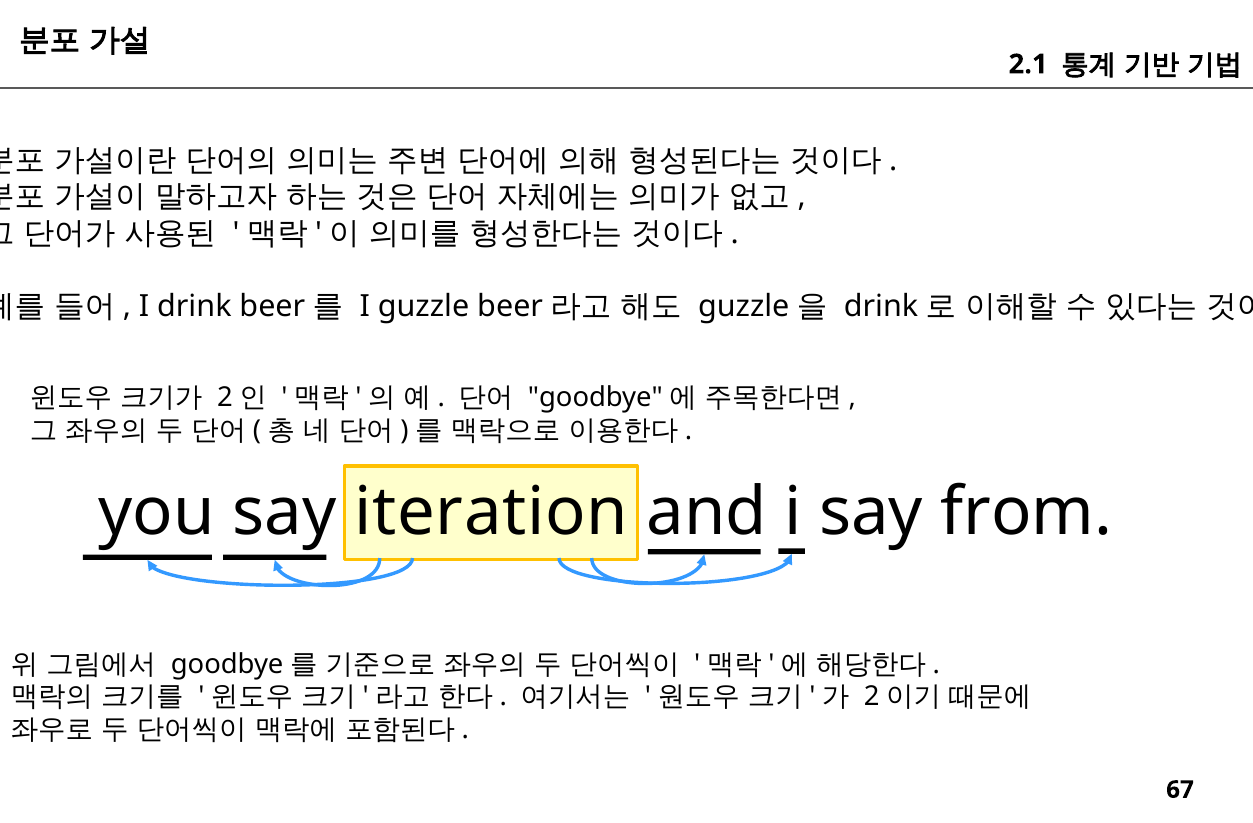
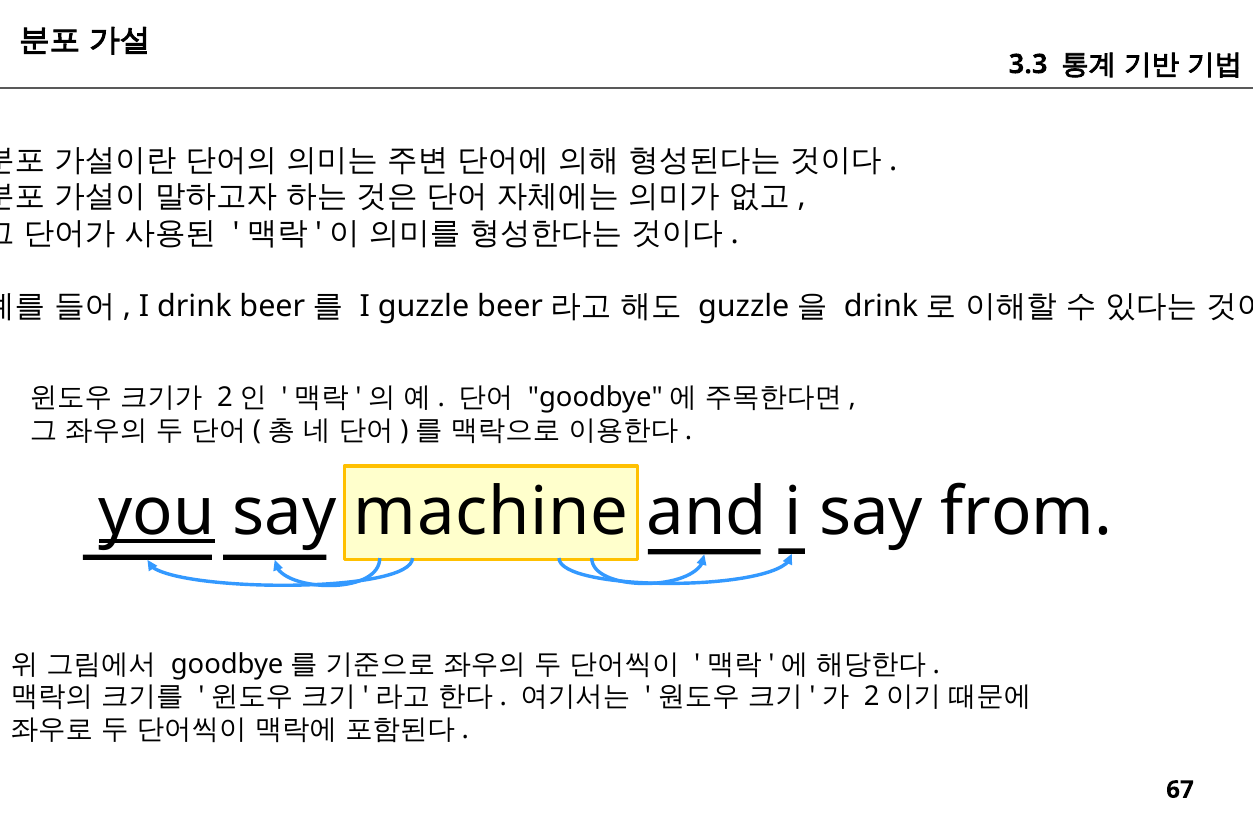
2.1: 2.1 -> 3.3
you underline: none -> present
iteration: iteration -> machine
